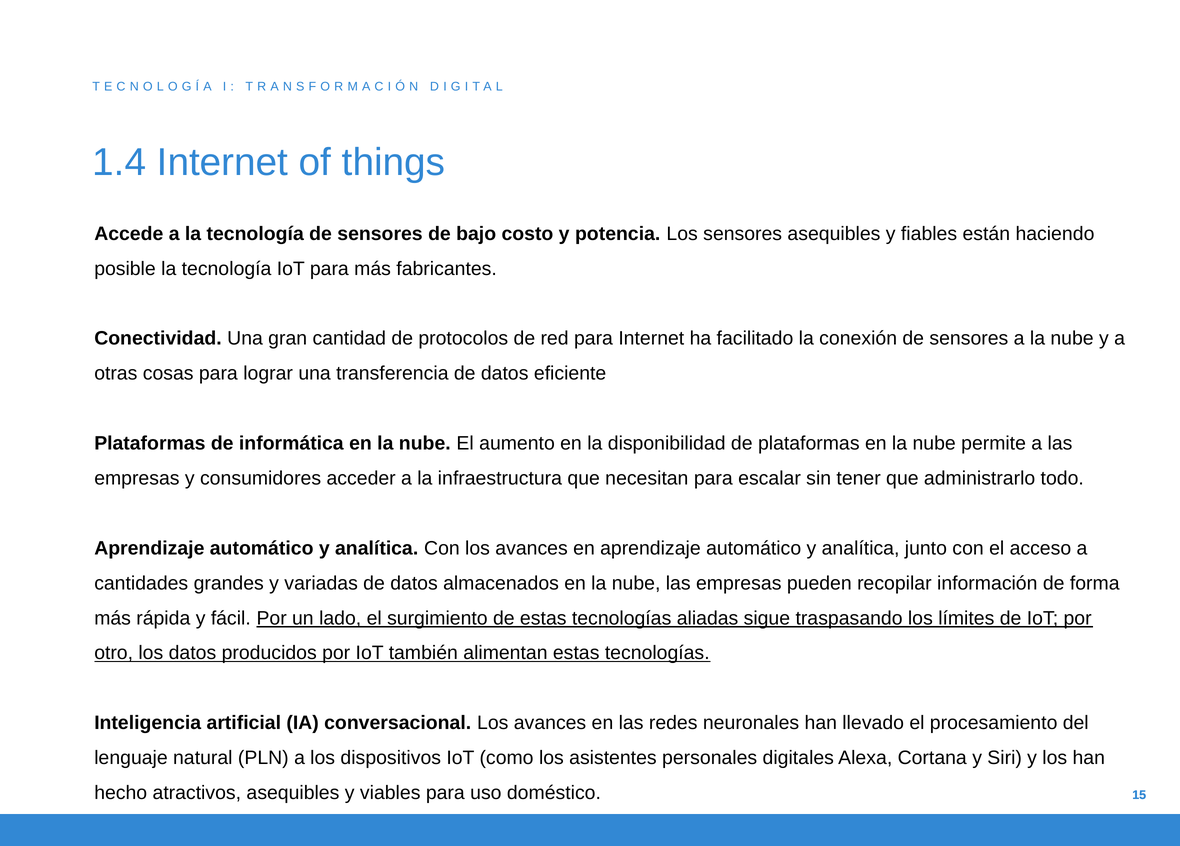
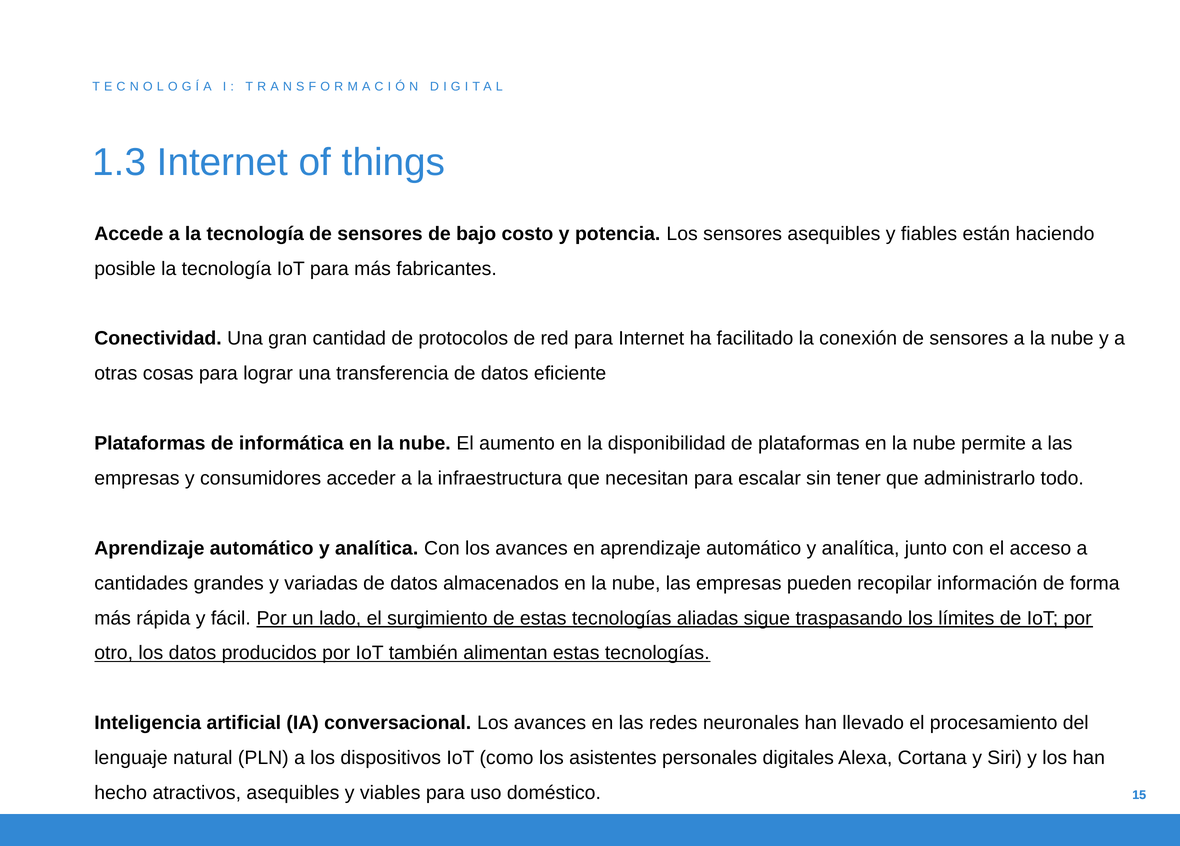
1.4: 1.4 -> 1.3
